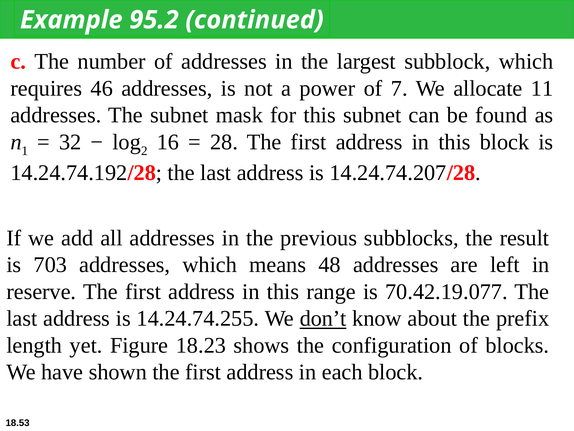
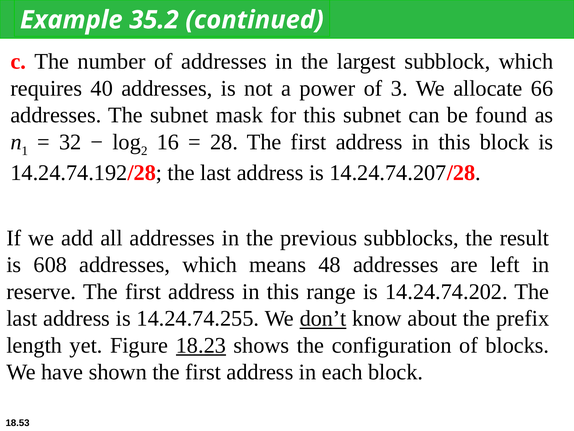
95.2: 95.2 -> 35.2
46: 46 -> 40
7: 7 -> 3
11: 11 -> 66
703: 703 -> 608
70.42.19.077: 70.42.19.077 -> 14.24.74.202
18.23 underline: none -> present
